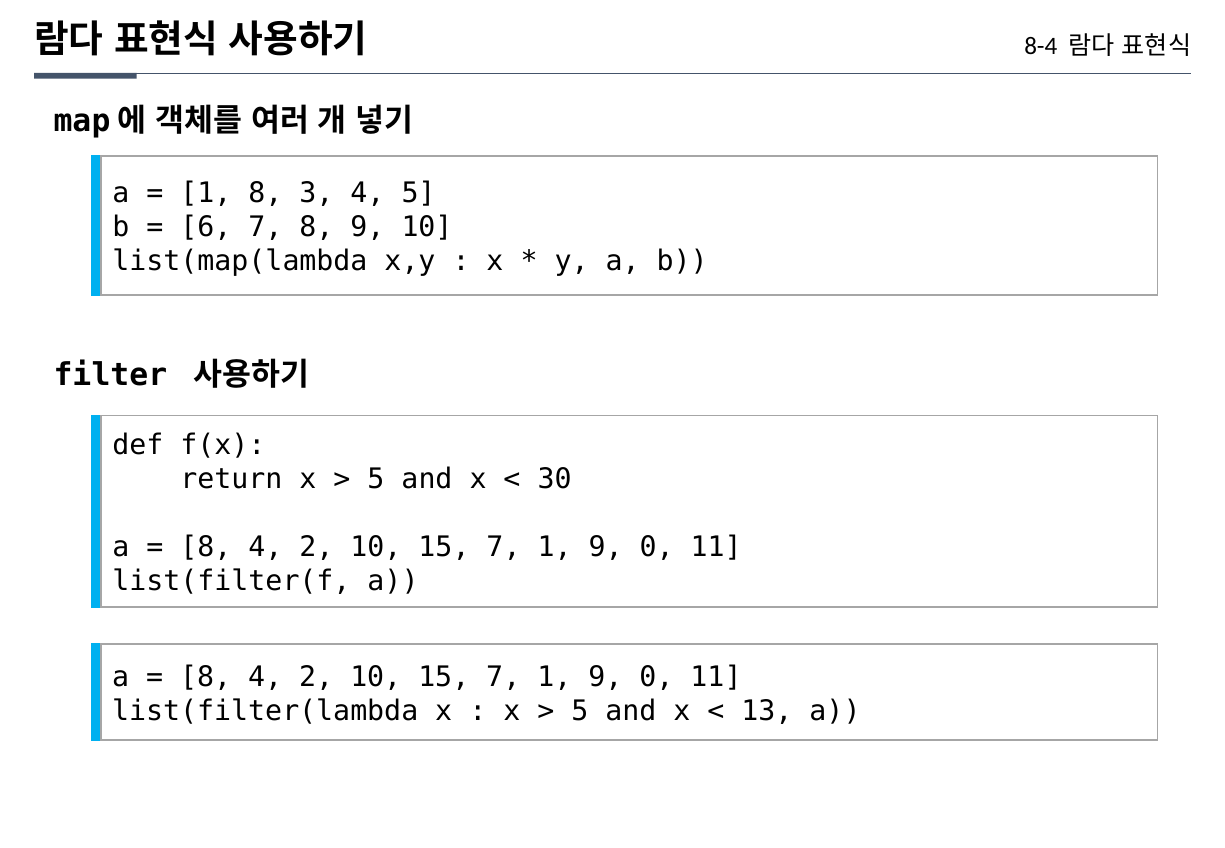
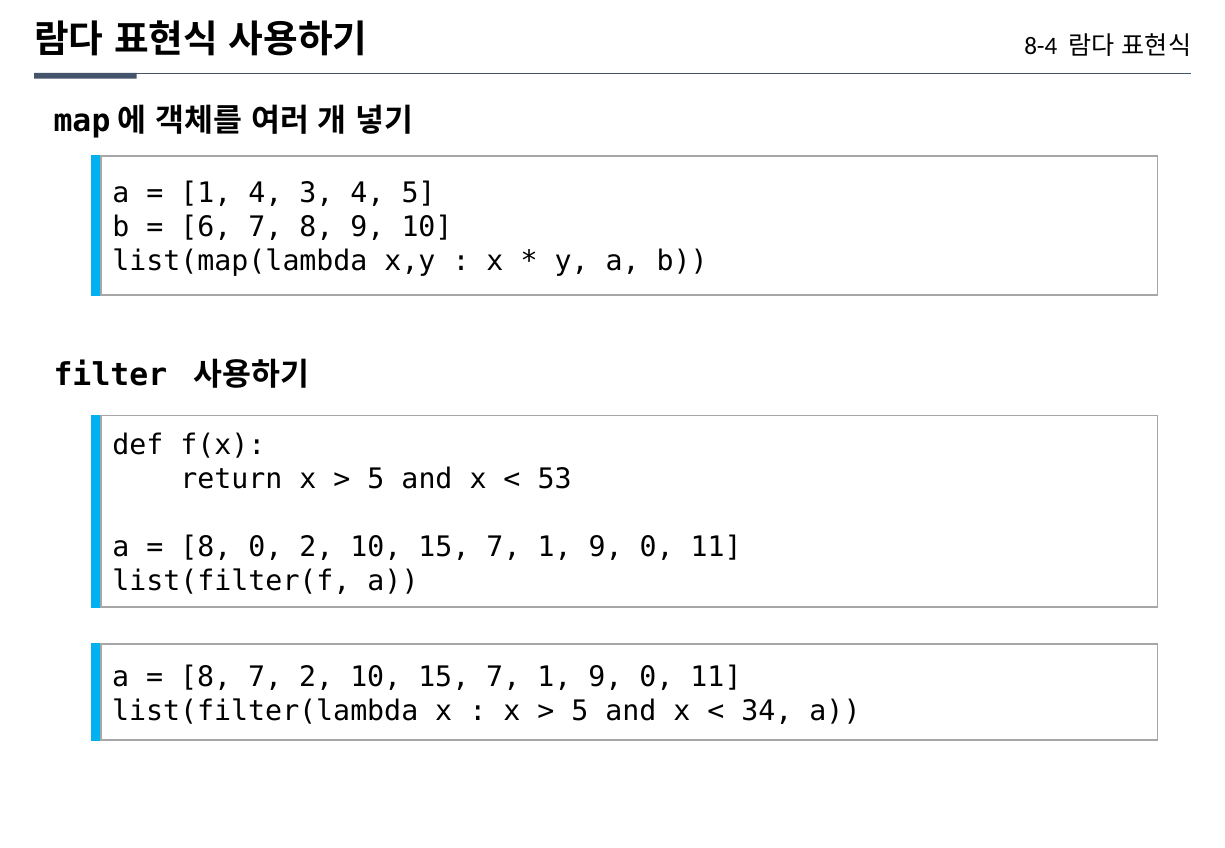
1 8: 8 -> 4
30: 30 -> 53
4 at (265, 547): 4 -> 0
4 at (265, 677): 4 -> 7
13: 13 -> 34
